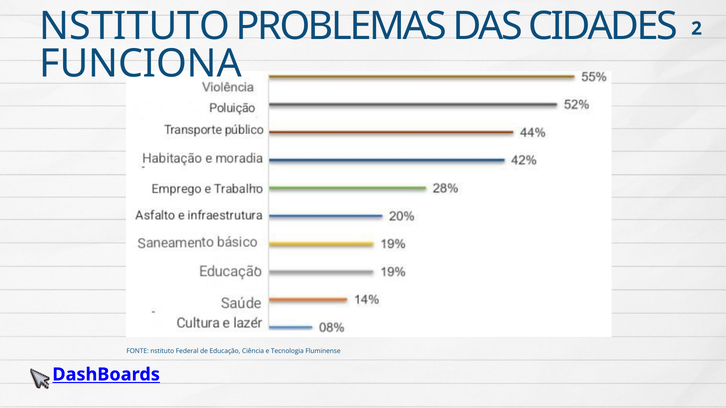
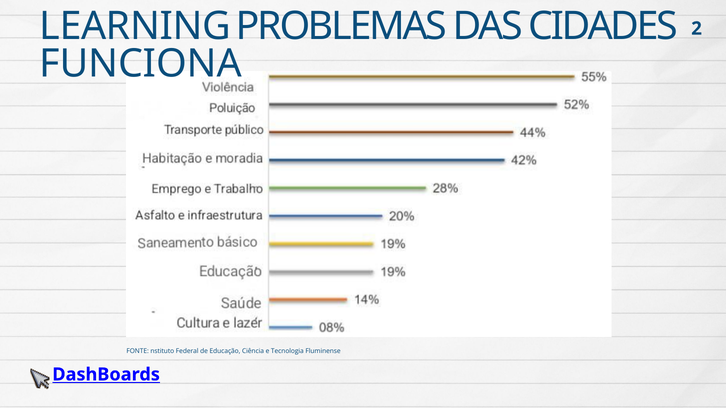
NSTITUTO at (135, 26): NSTITUTO -> LEARNING
